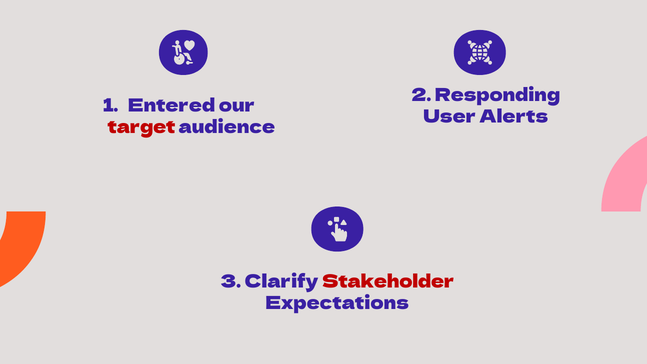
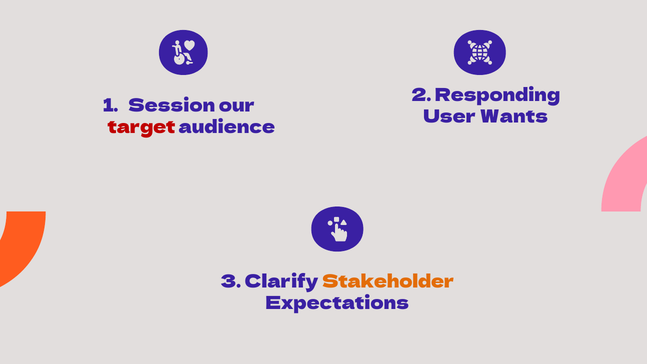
Entered: Entered -> Session
Alerts: Alerts -> Wants
Stakeholder colour: red -> orange
